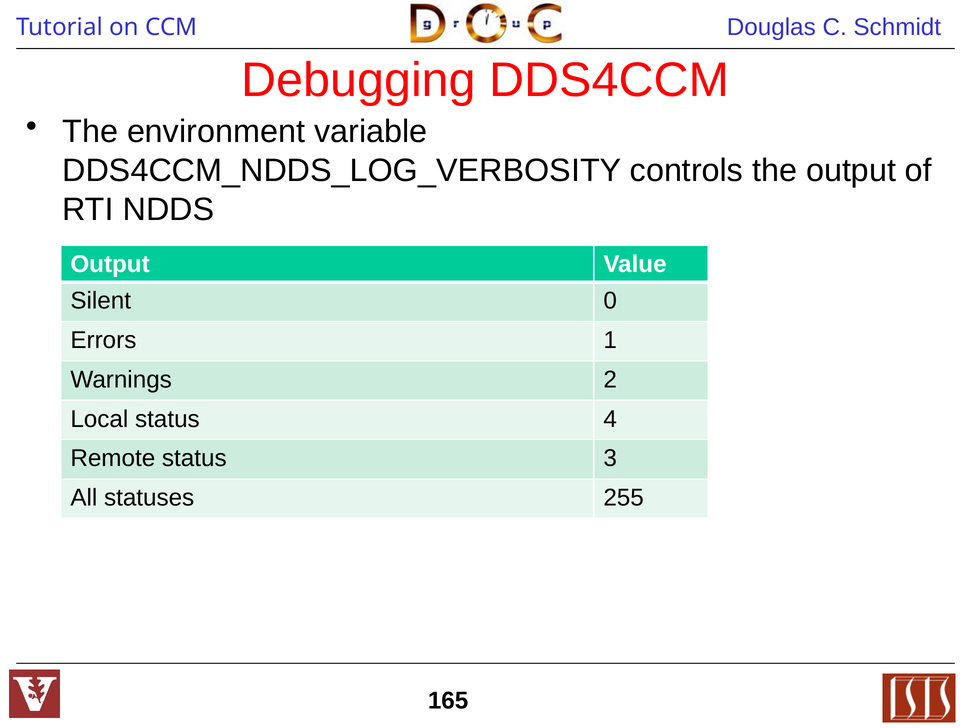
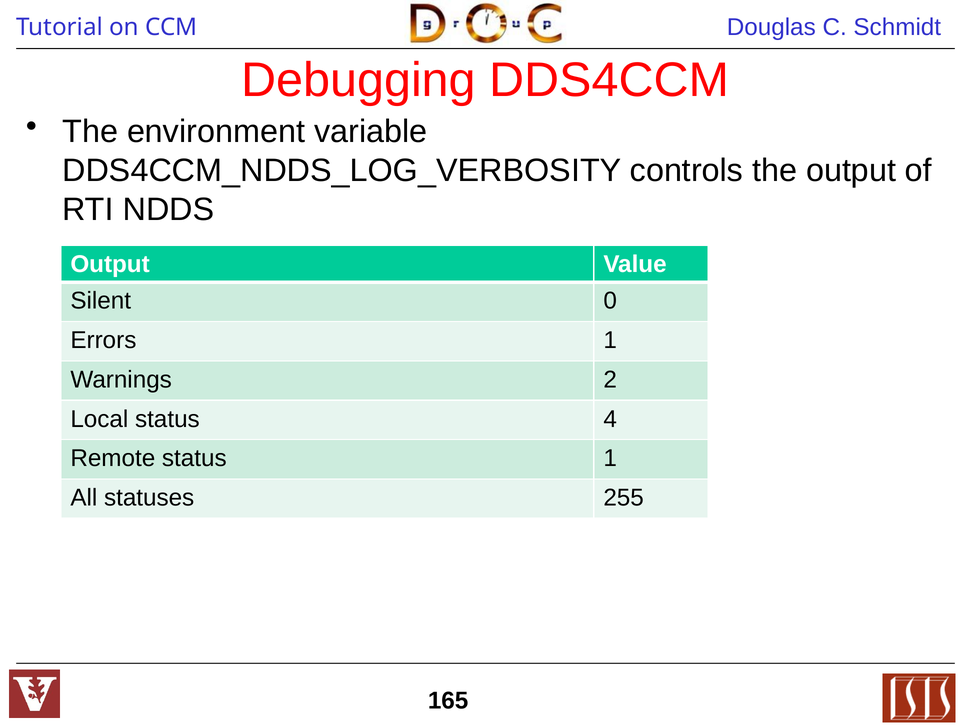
status 3: 3 -> 1
